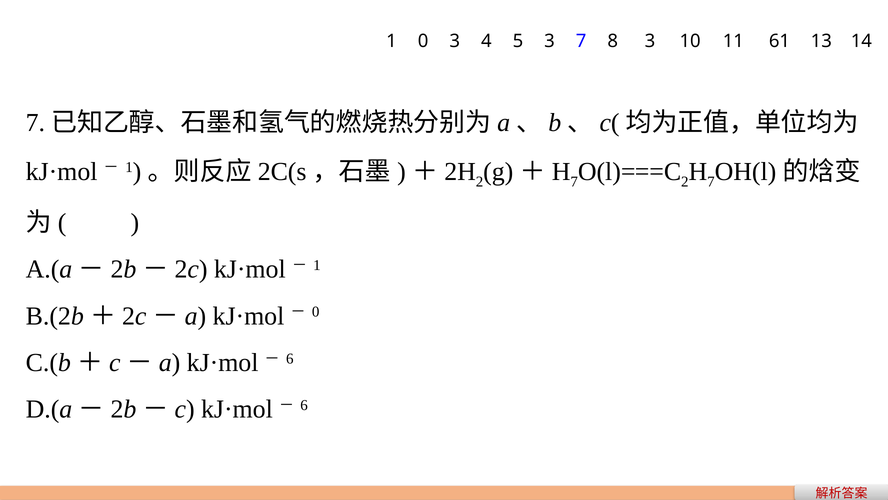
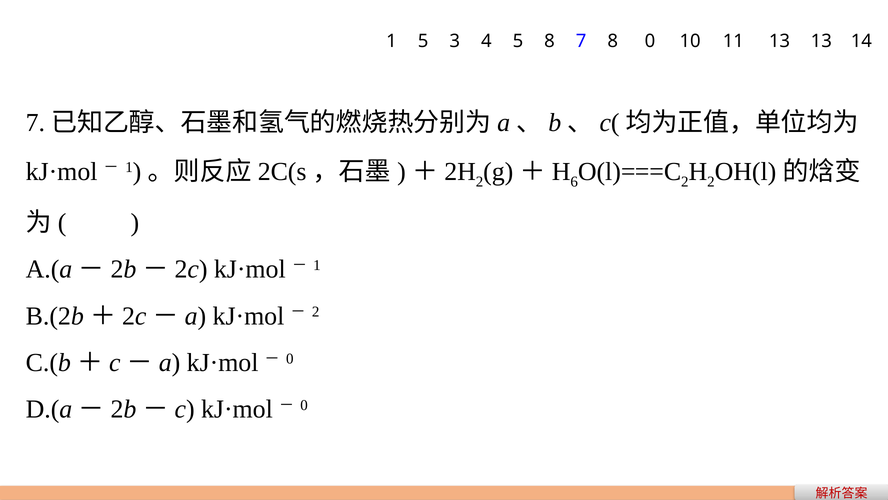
1 0: 0 -> 5
5 3: 3 -> 8
8 3: 3 -> 0
11 61: 61 -> 13
7 at (574, 182): 7 -> 6
7 at (711, 182): 7 -> 2
0 at (316, 312): 0 -> 2
6 at (290, 358): 6 -> 0
6 at (304, 405): 6 -> 0
